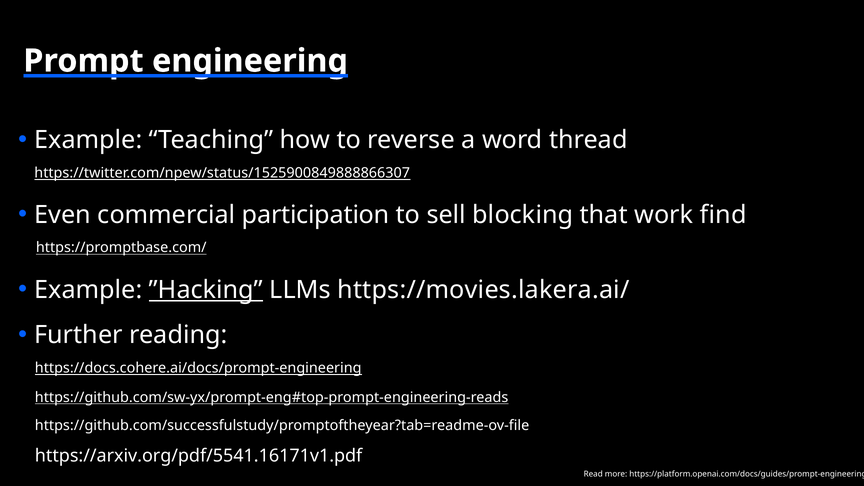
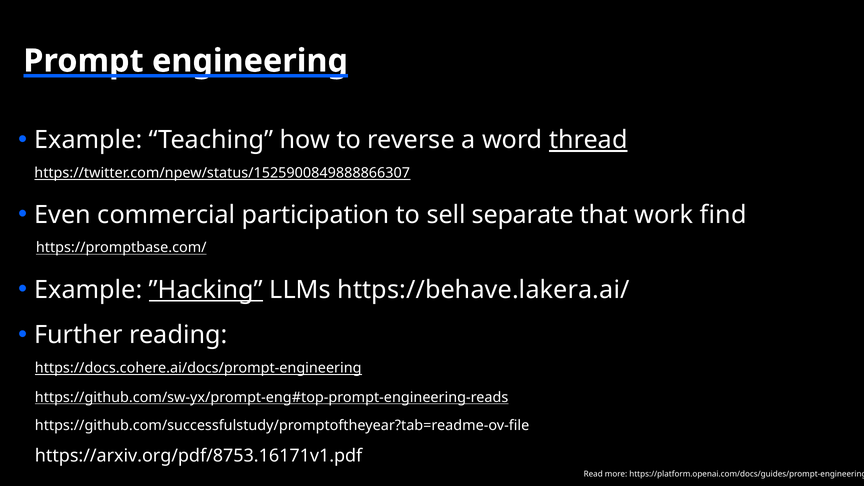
thread underline: none -> present
blocking: blocking -> separate
https://movies.lakera.ai/: https://movies.lakera.ai/ -> https://behave.lakera.ai/
https://arxiv.org/pdf/5541.16171v1.pdf: https://arxiv.org/pdf/5541.16171v1.pdf -> https://arxiv.org/pdf/8753.16171v1.pdf
